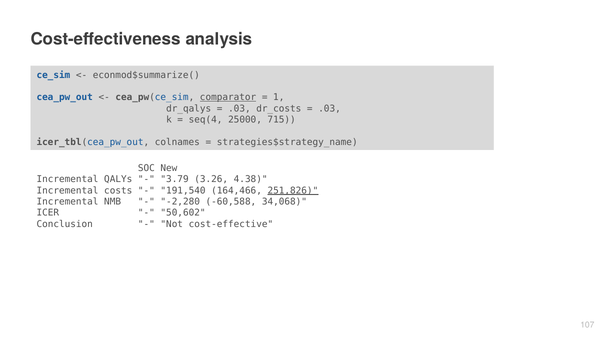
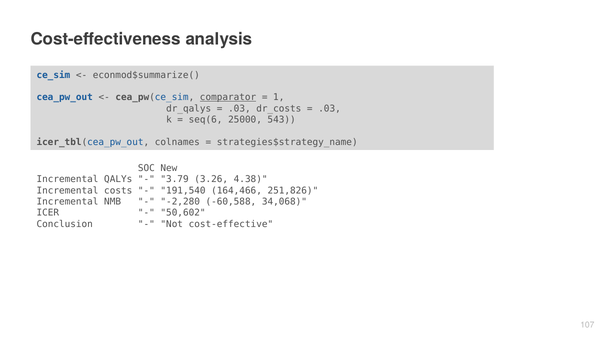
seq(4: seq(4 -> seq(6
715: 715 -> 543
251,826 underline: present -> none
